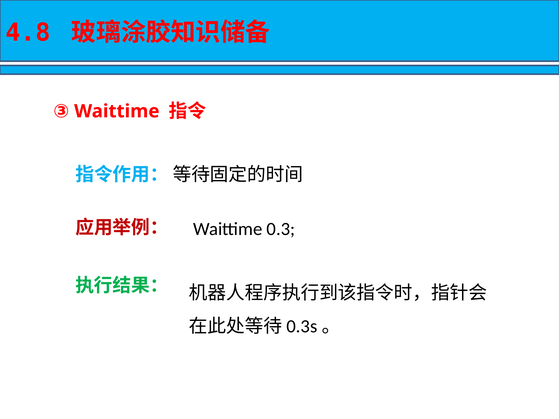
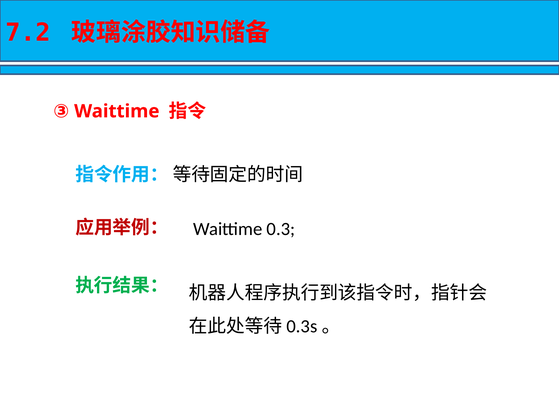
4.8: 4.8 -> 7.2
